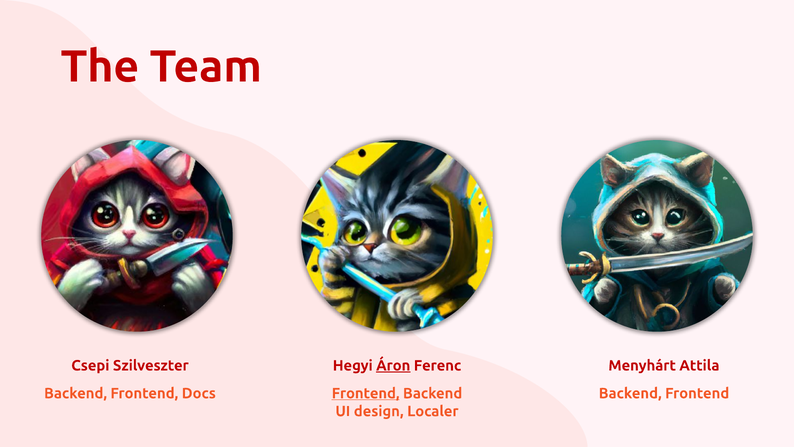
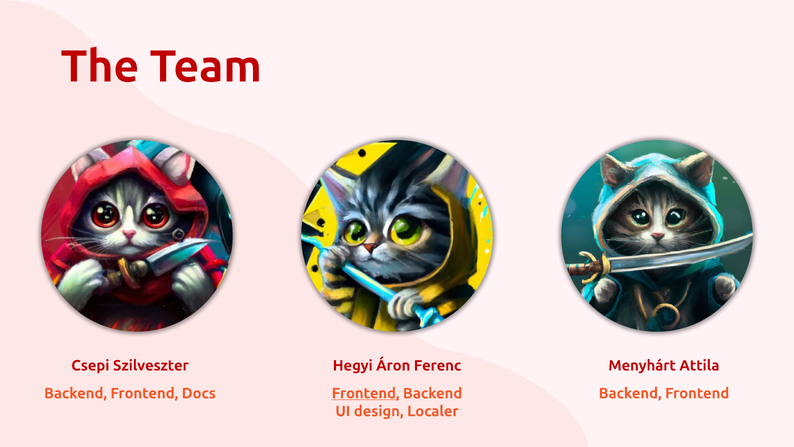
Áron underline: present -> none
